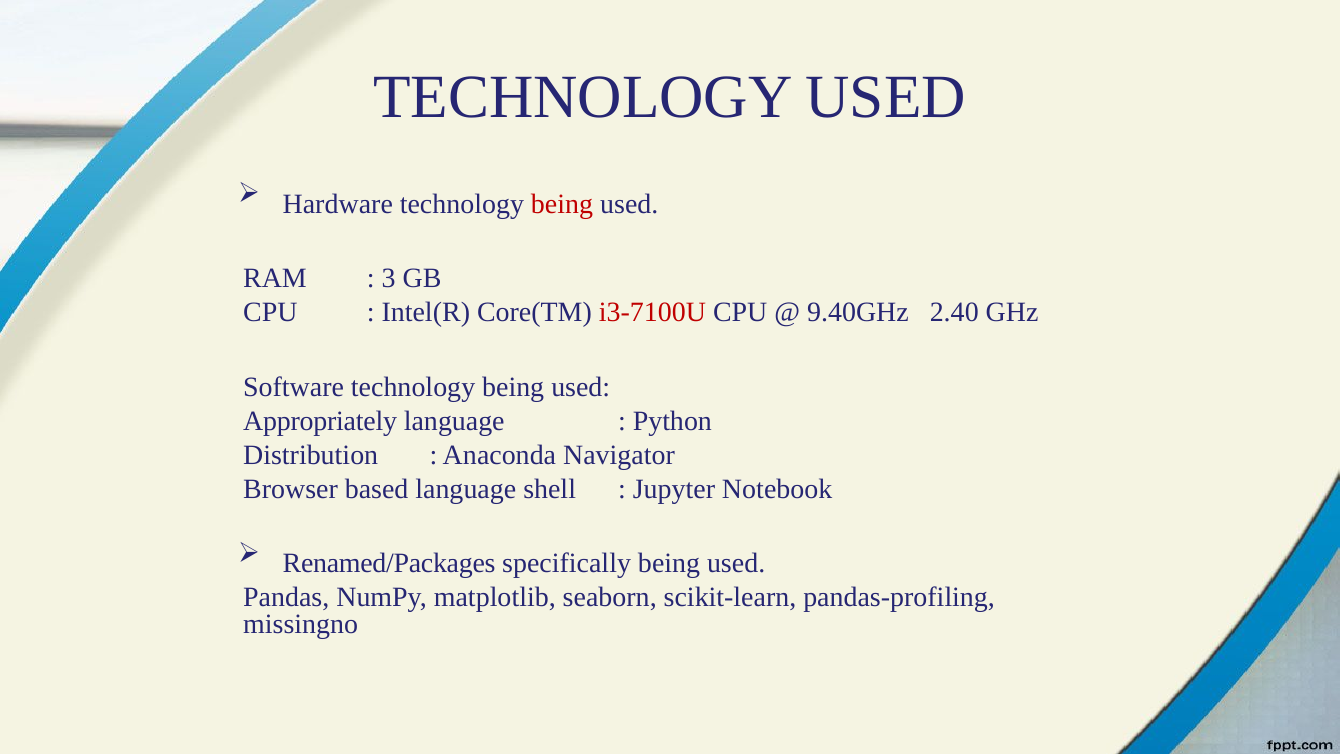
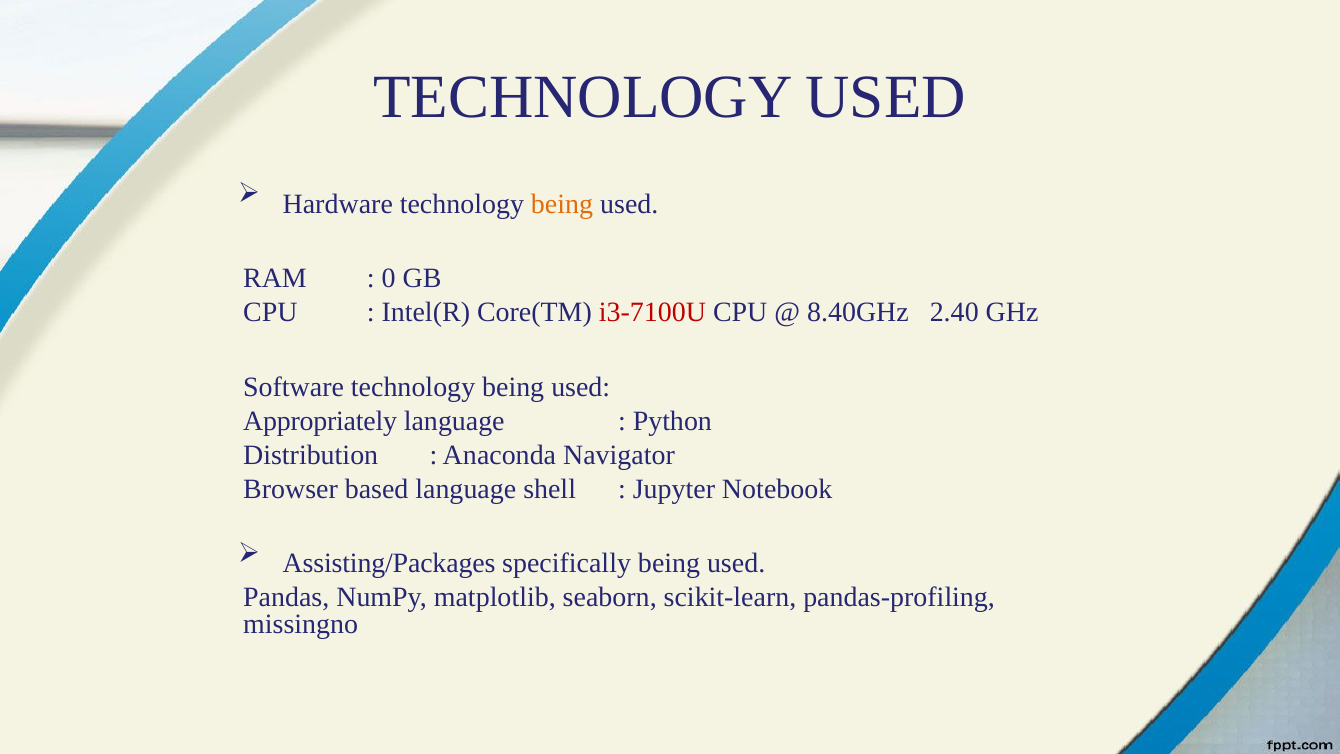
being at (562, 204) colour: red -> orange
3: 3 -> 0
9.40GHz: 9.40GHz -> 8.40GHz
Renamed/Packages: Renamed/Packages -> Assisting/Packages
